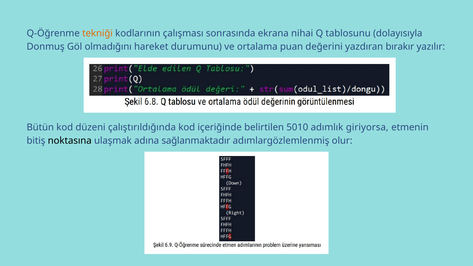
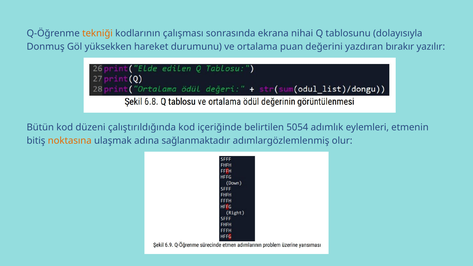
olmadığını: olmadığını -> yüksekken
5010: 5010 -> 5054
giriyorsa: giriyorsa -> eylemleri
noktasına colour: black -> orange
